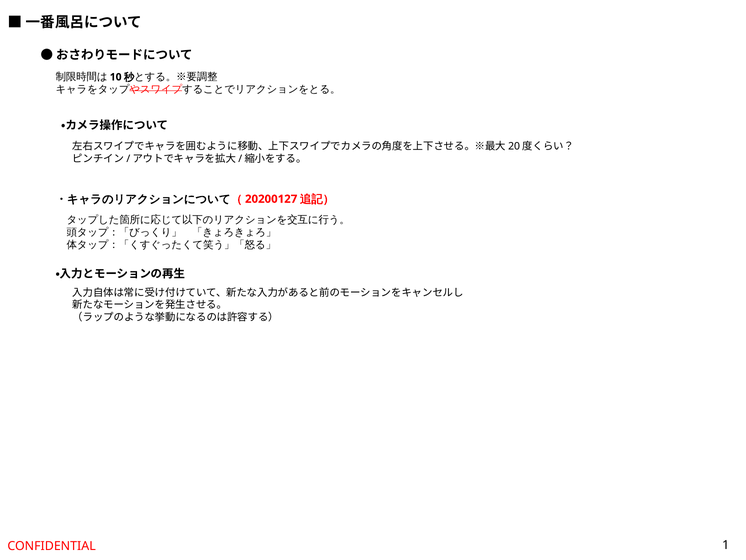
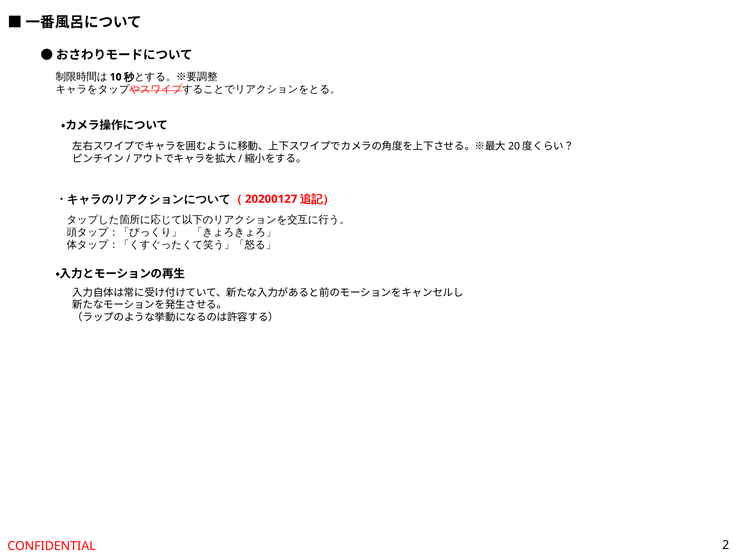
1: 1 -> 2
